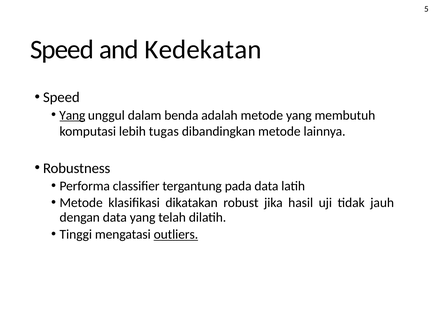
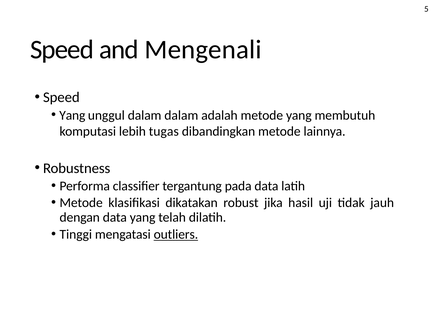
Kedekatan: Kedekatan -> Mengenali
Yang at (72, 115) underline: present -> none
dalam benda: benda -> dalam
